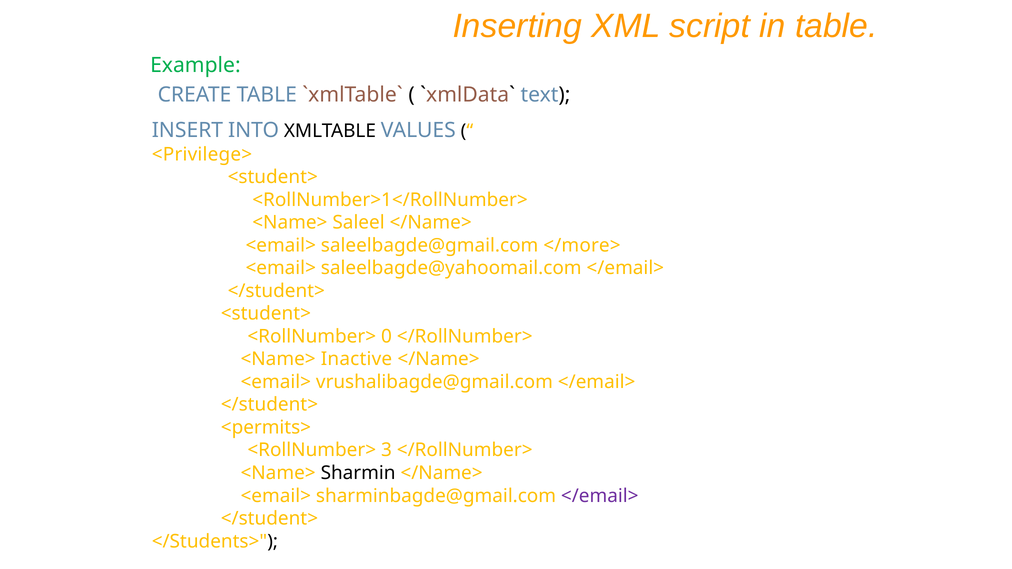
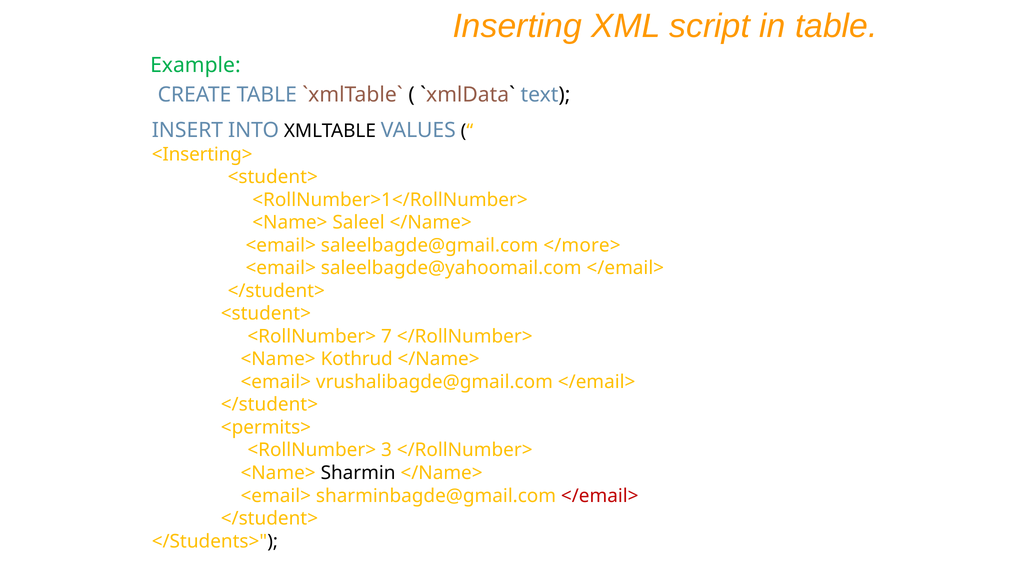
<Privilege>: <Privilege> -> <Inserting>
0: 0 -> 7
Inactive: Inactive -> Kothrud
</email> at (600, 496) colour: purple -> red
